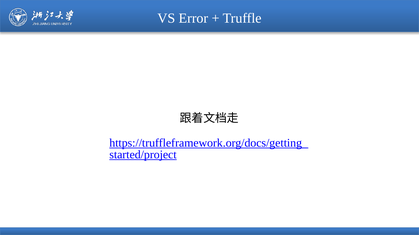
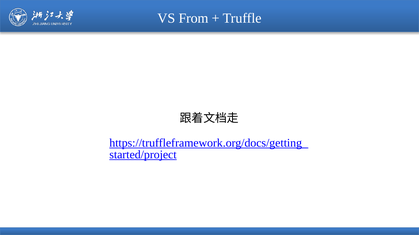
Error: Error -> From
